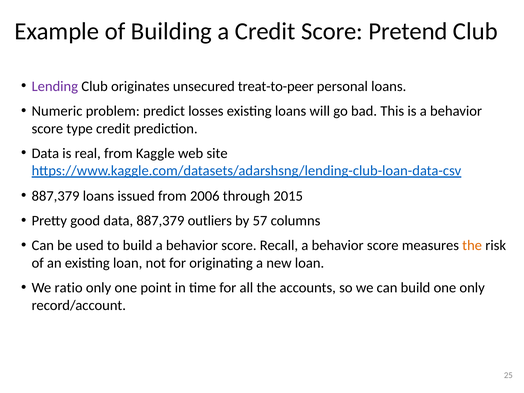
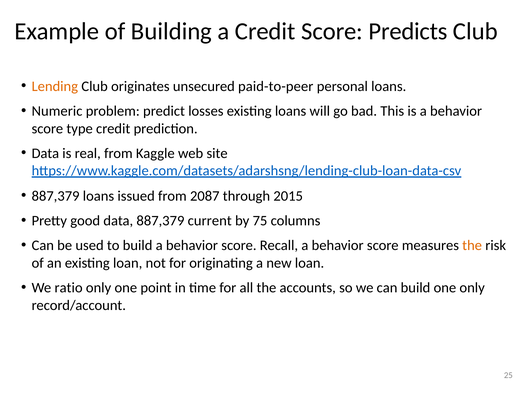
Pretend: Pretend -> Predicts
Lending colour: purple -> orange
treat-to-peer: treat-to-peer -> paid-to-peer
2006: 2006 -> 2087
outliers: outliers -> current
57: 57 -> 75
